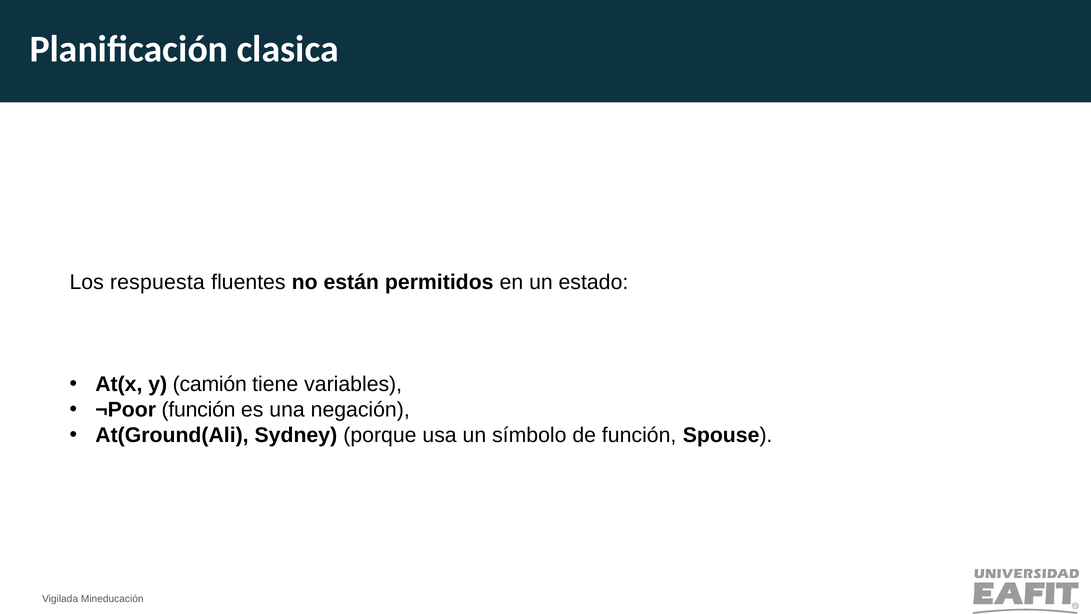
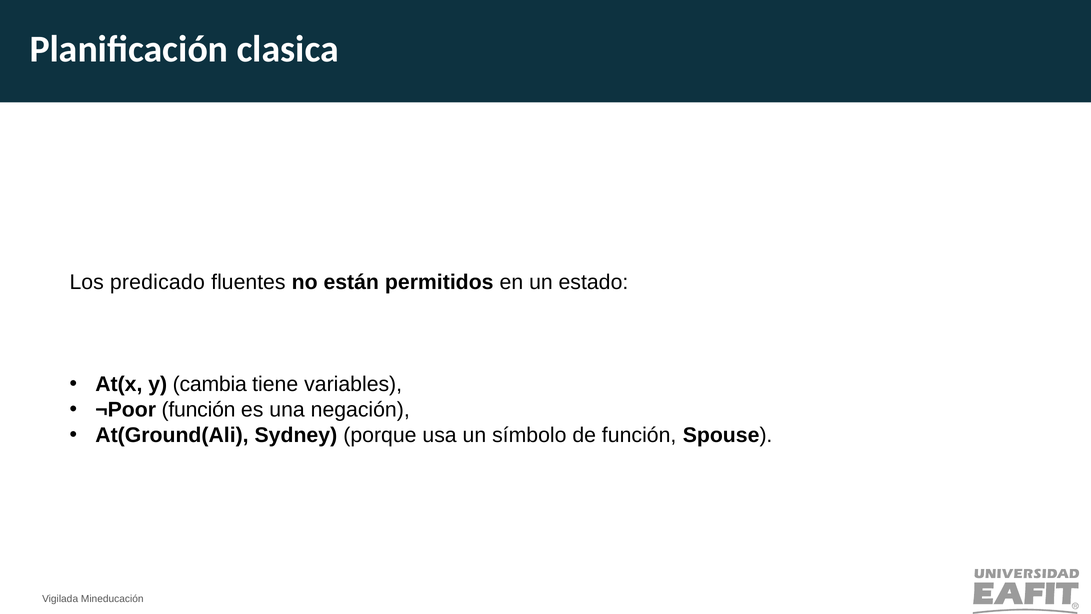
respuesta: respuesta -> predicado
camión: camión -> cambia
